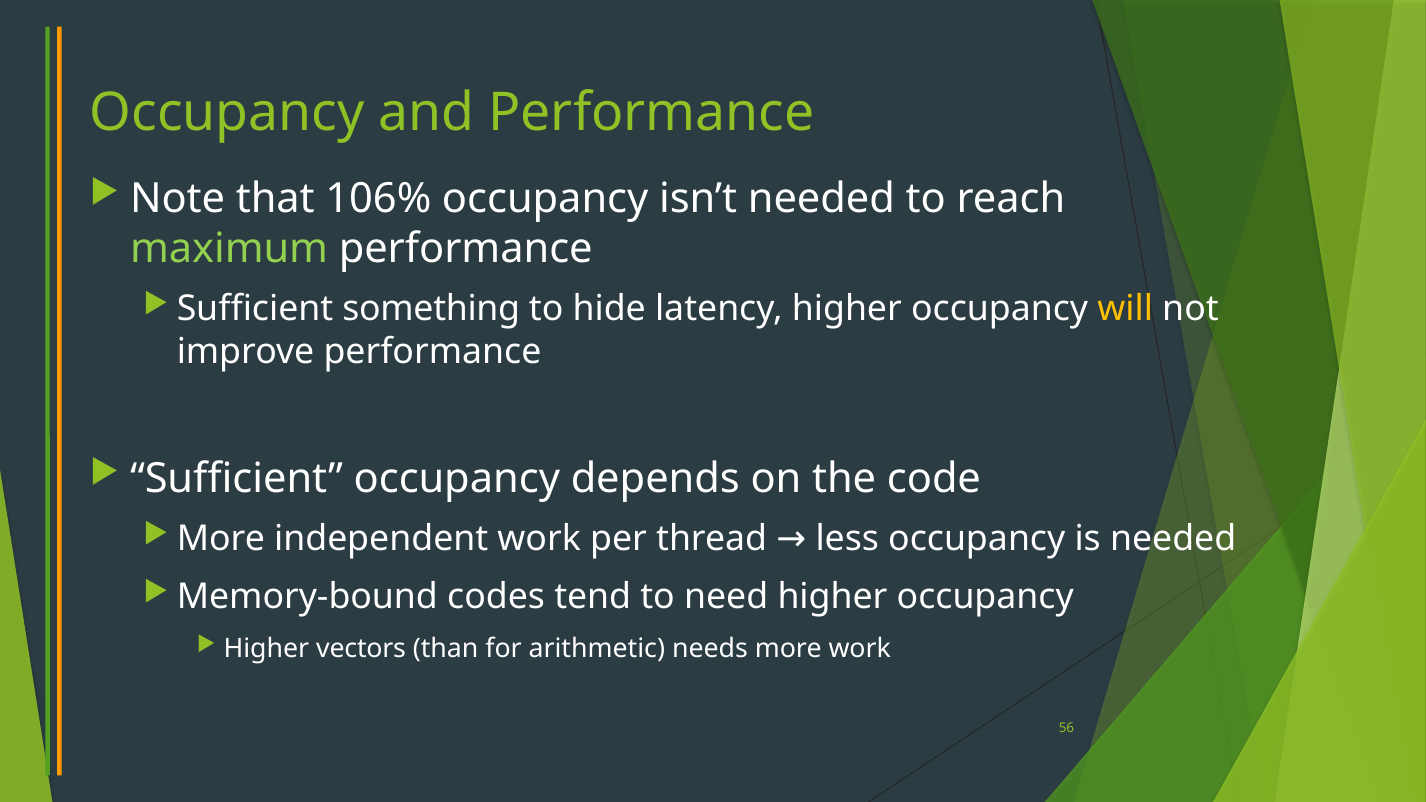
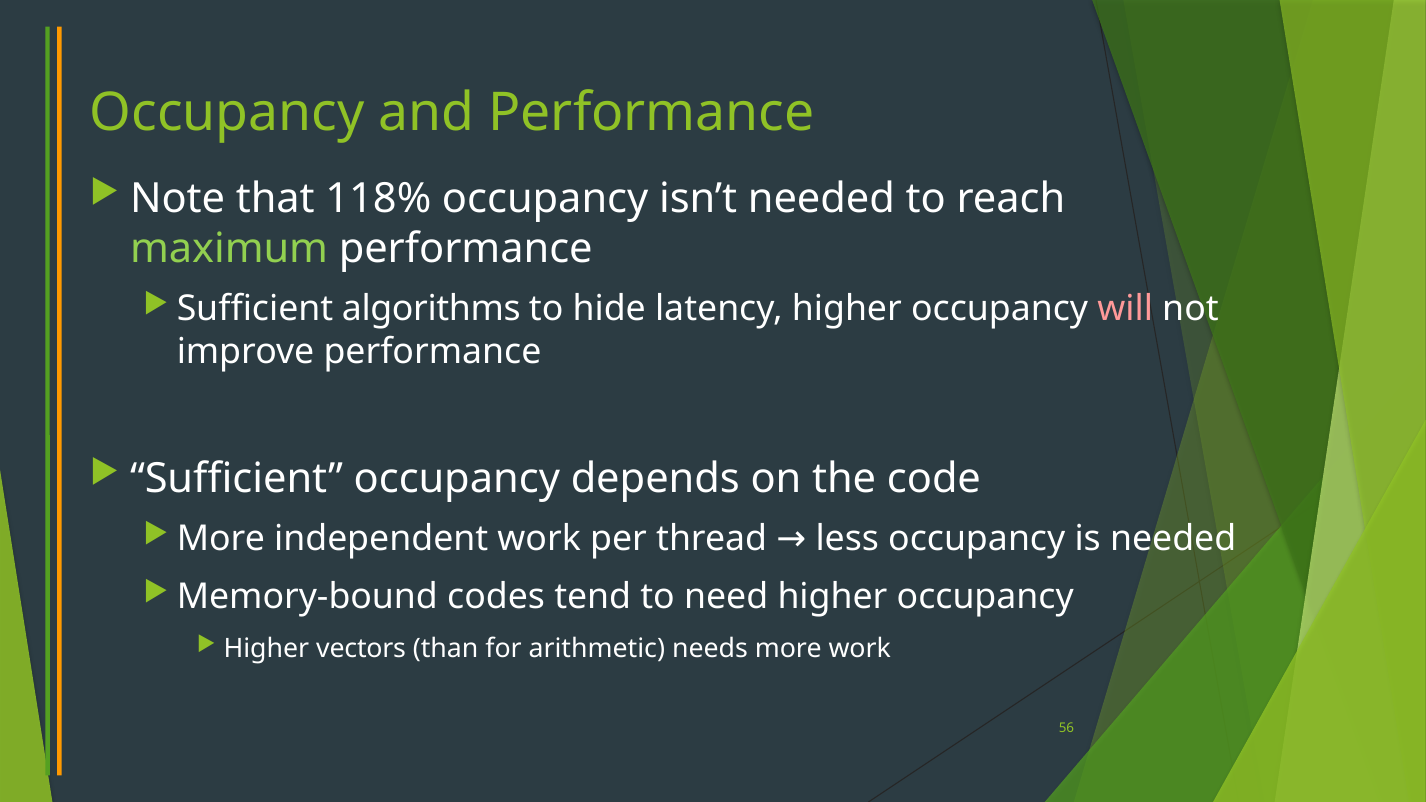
106%: 106% -> 118%
something: something -> algorithms
will colour: yellow -> pink
